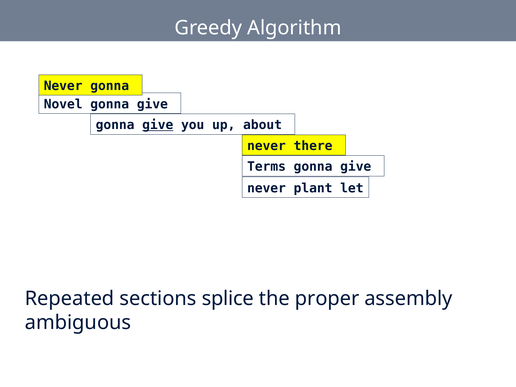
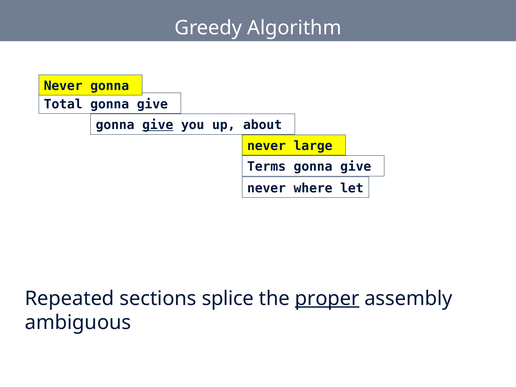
Novel: Novel -> Total
there: there -> large
plant: plant -> where
proper underline: none -> present
